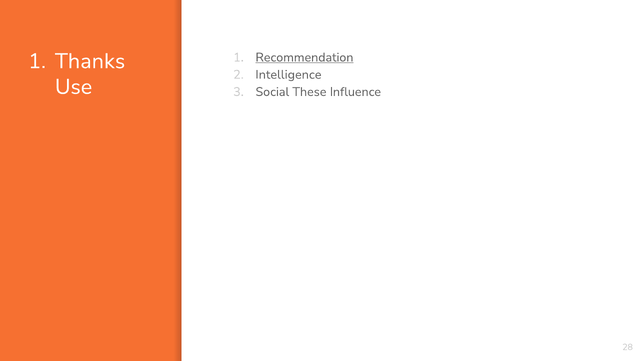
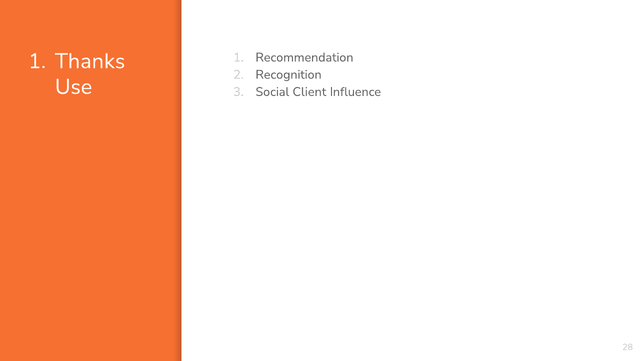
Recommendation underline: present -> none
Intelligence: Intelligence -> Recognition
These: These -> Client
